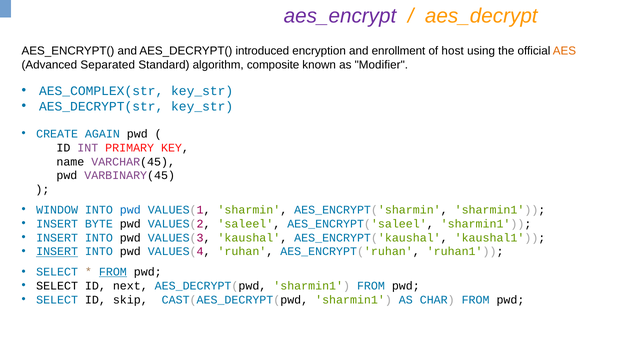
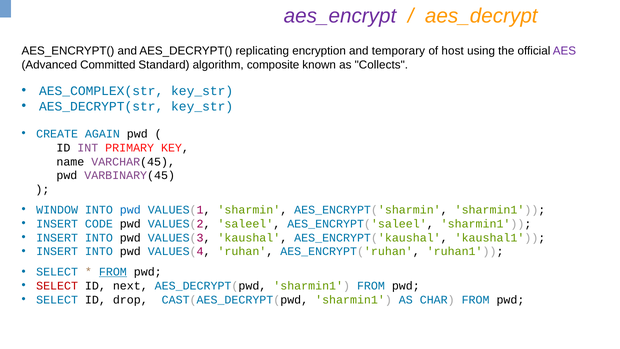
introduced: introduced -> replicating
enrollment: enrollment -> temporary
AES colour: orange -> purple
Separated: Separated -> Committed
Modifier: Modifier -> Collects
BYTE: BYTE -> CODE
INSERT at (57, 251) underline: present -> none
SELECT at (57, 286) colour: black -> red
skip: skip -> drop
